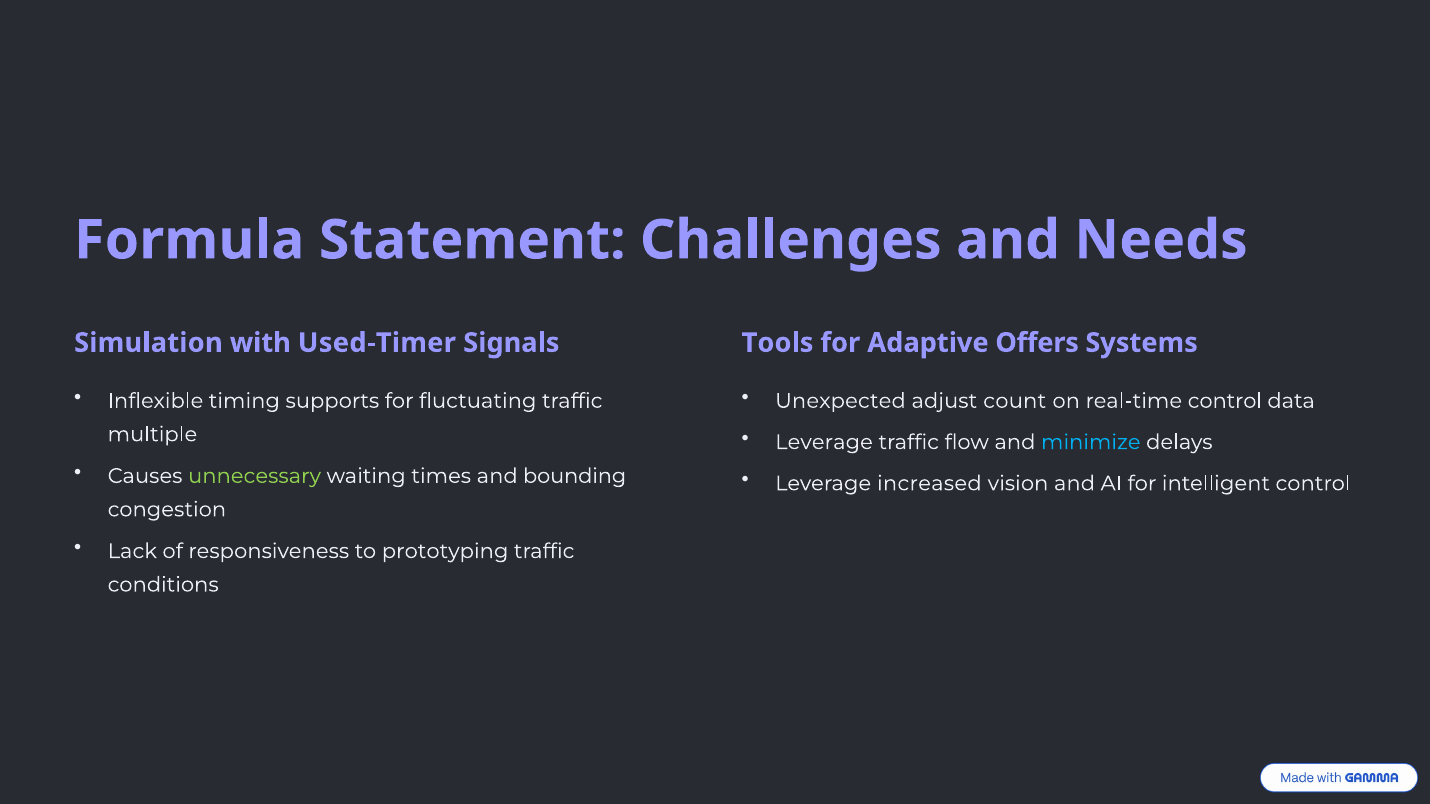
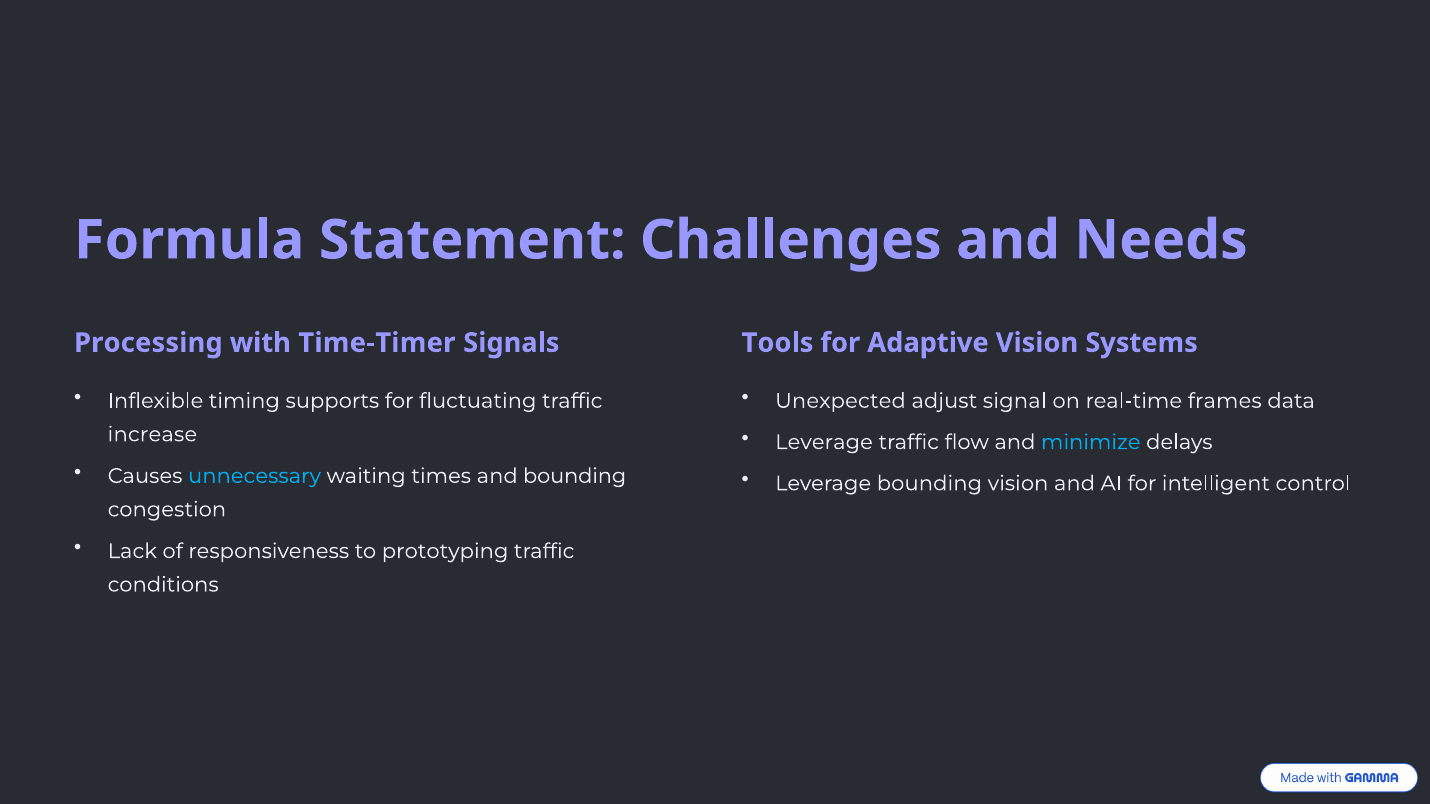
Simulation: Simulation -> Processing
Used-Timer: Used-Timer -> Time-Timer
Adaptive Offers: Offers -> Vision
count: count -> signal
real-time control: control -> frames
multiple: multiple -> increase
unnecessary colour: light green -> light blue
Leverage increased: increased -> bounding
